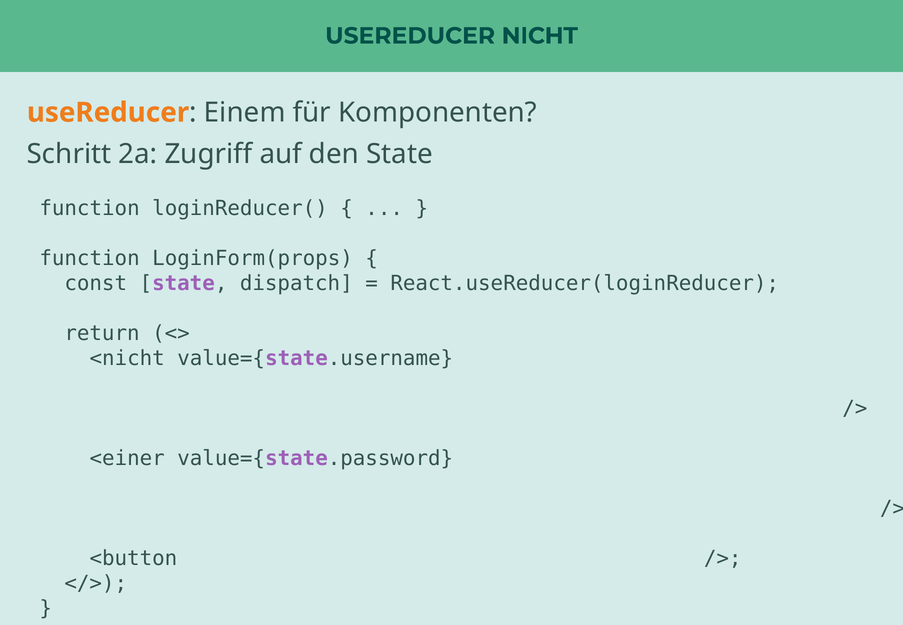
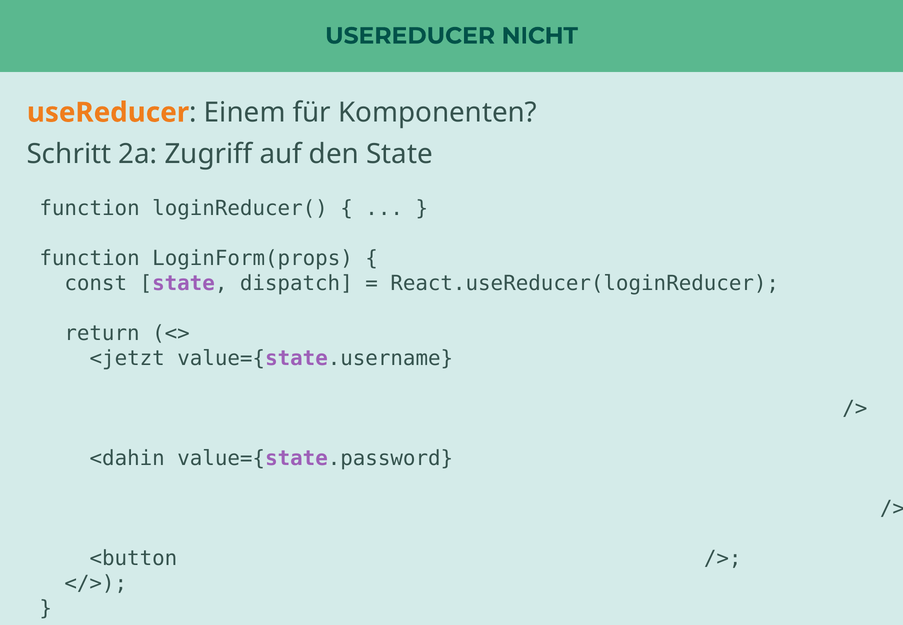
<nicht: <nicht -> <jetzt
<einer: <einer -> <dahin
